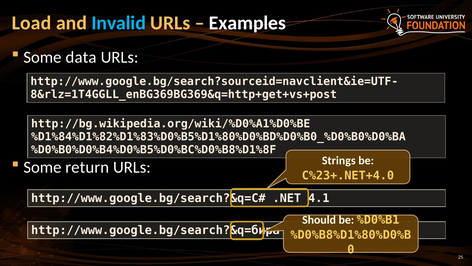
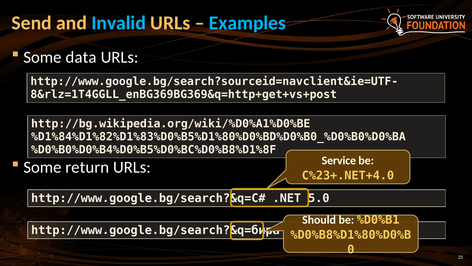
Load: Load -> Send
Examples colour: white -> light blue
Strings: Strings -> Service
4.1: 4.1 -> 5.0
